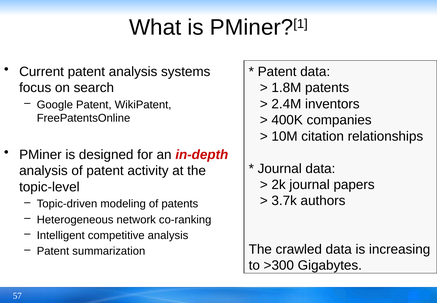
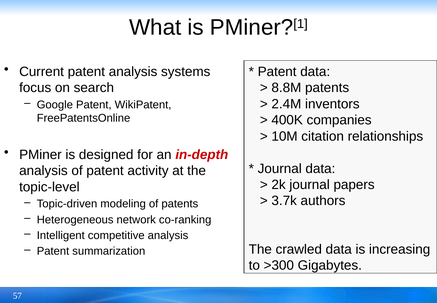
1.8M: 1.8M -> 8.8M
